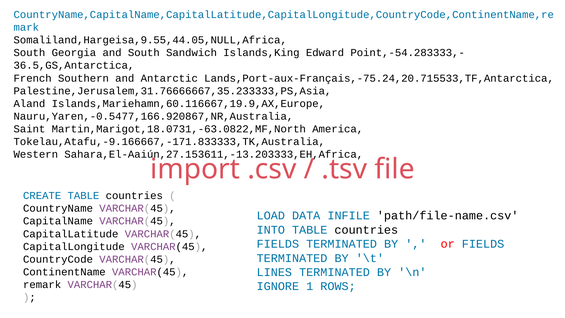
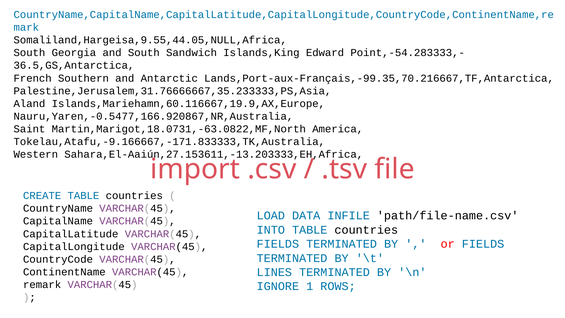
Lands,Port-aux-Français,-75.24,20.715533,TF,Antarctica: Lands,Port-aux-Français,-75.24,20.715533,TF,Antarctica -> Lands,Port-aux-Français,-99.35,70.216667,TF,Antarctica
